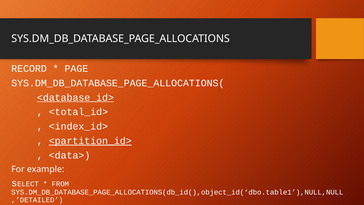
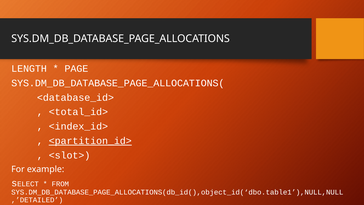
RECORD: RECORD -> LENGTH
<database_id> underline: present -> none
<data>: <data> -> <slot>
